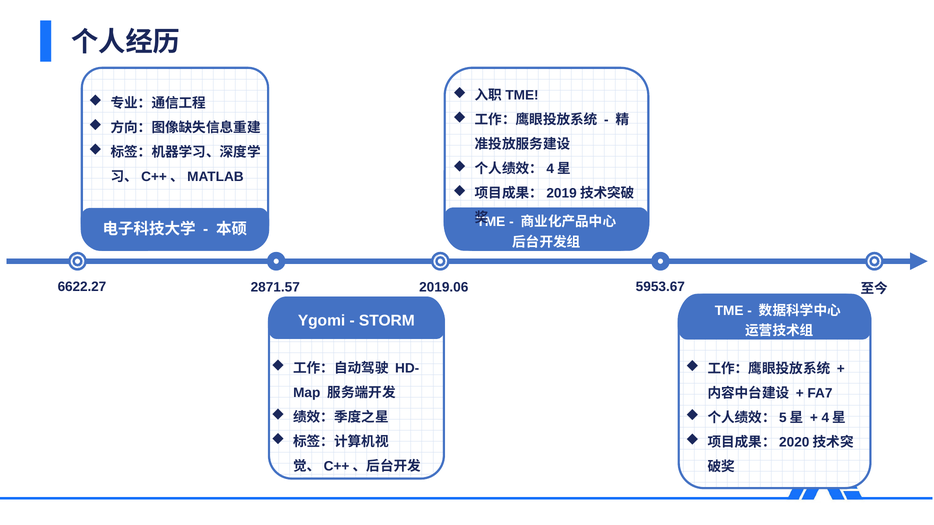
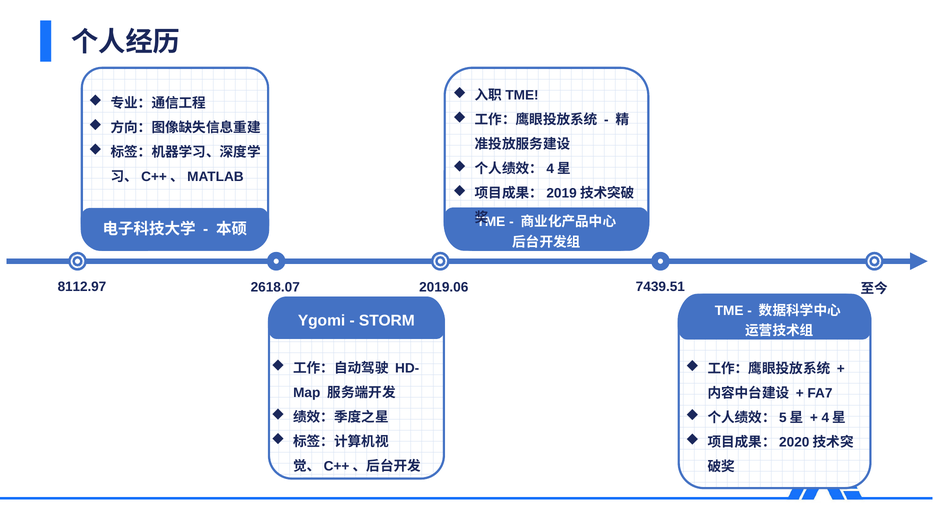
6622.27: 6622.27 -> 8112.97
5953.67: 5953.67 -> 7439.51
2871.57: 2871.57 -> 2618.07
